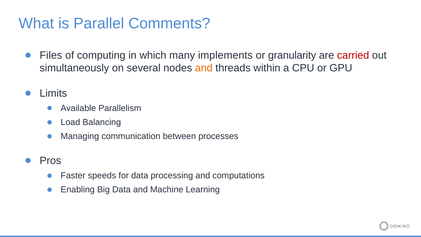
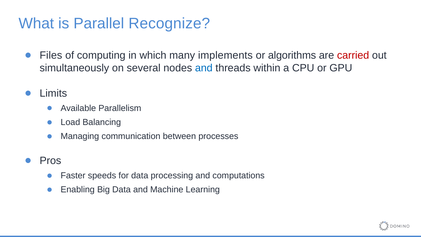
Comments: Comments -> Recognize
granularity: granularity -> algorithms
and at (204, 68) colour: orange -> blue
